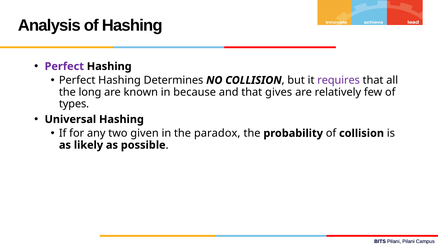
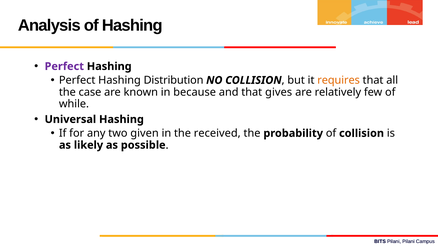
Determines: Determines -> Distribution
requires colour: purple -> orange
long: long -> case
types: types -> while
paradox: paradox -> received
